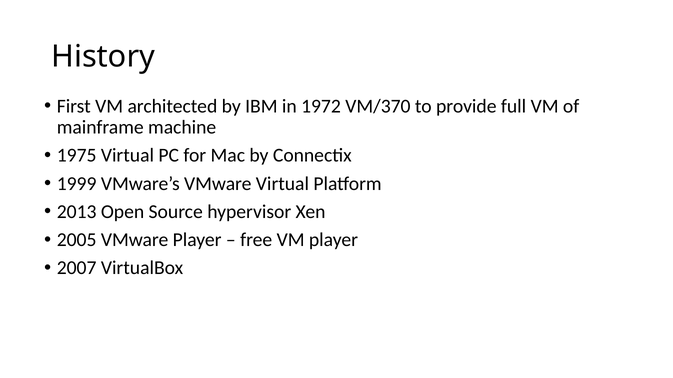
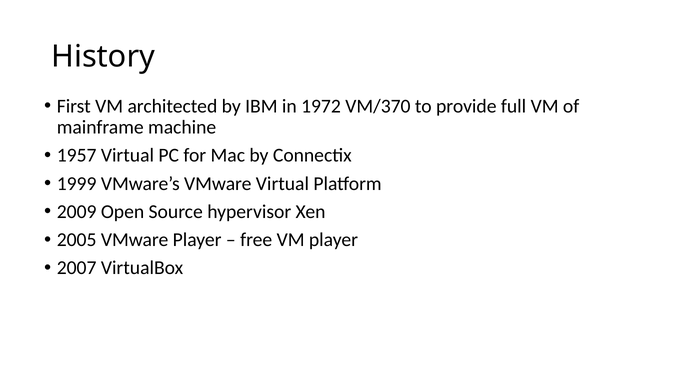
1975: 1975 -> 1957
2013: 2013 -> 2009
